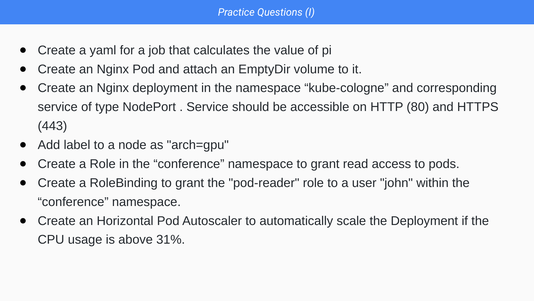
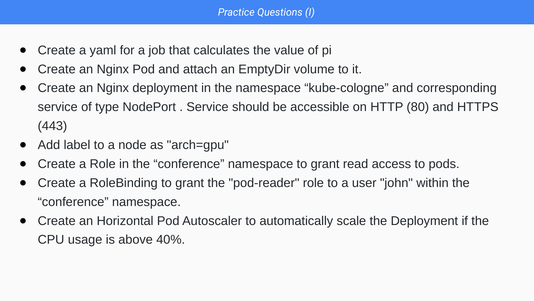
31%: 31% -> 40%
